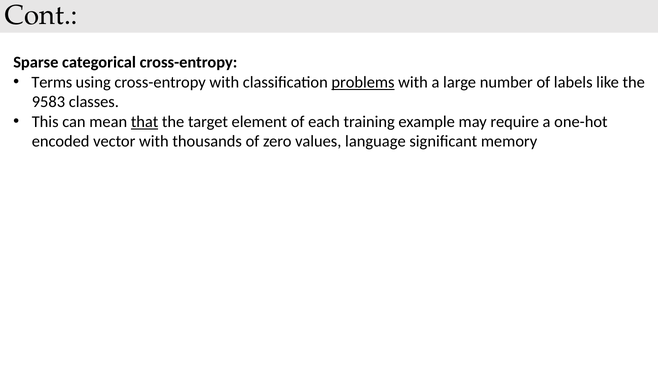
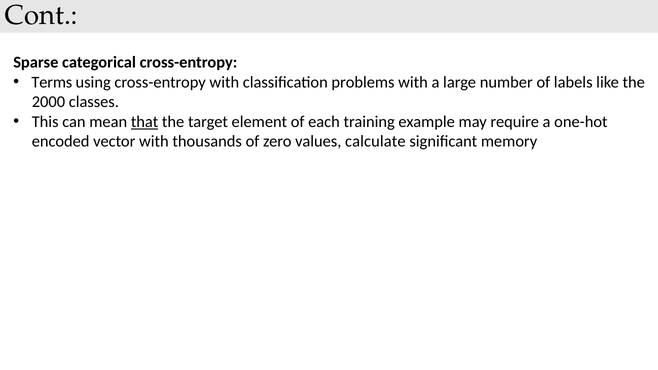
problems underline: present -> none
9583: 9583 -> 2000
language: language -> calculate
